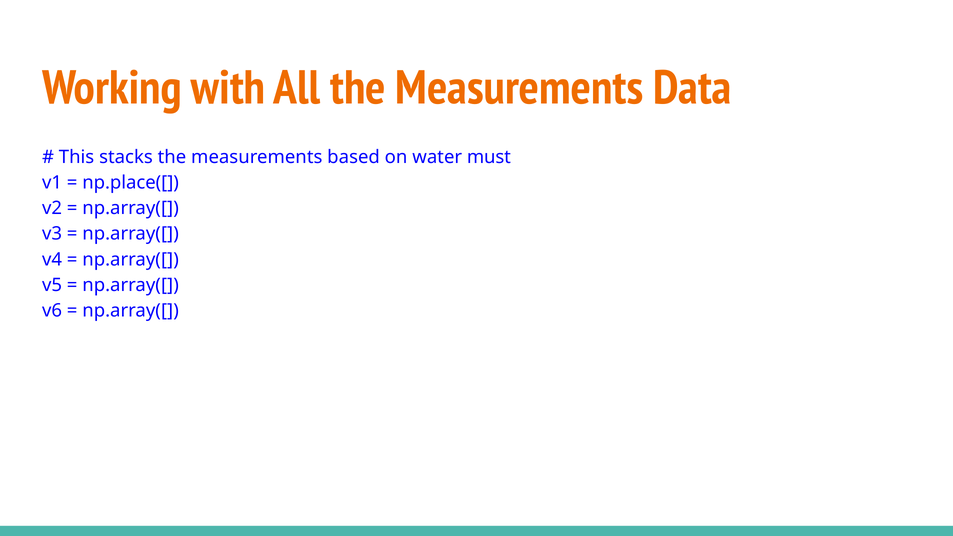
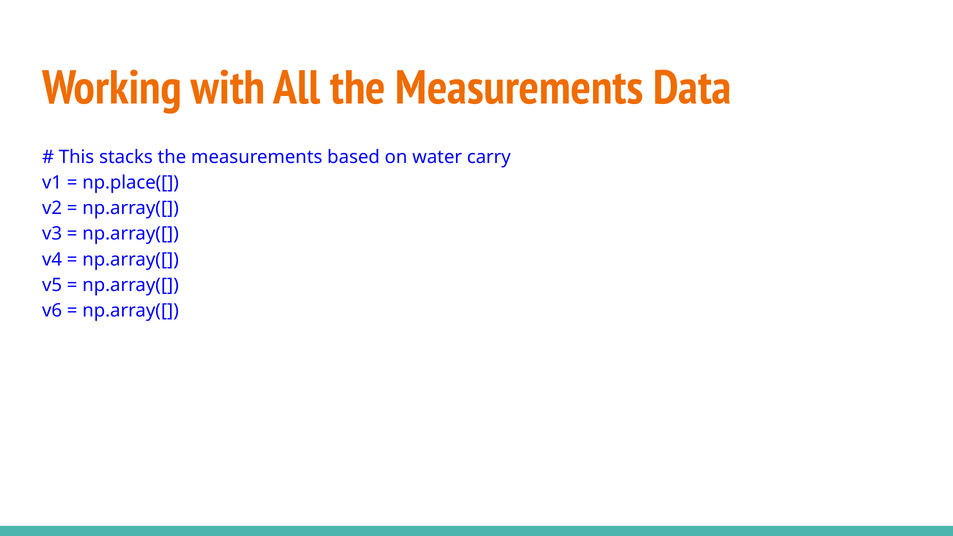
must: must -> carry
